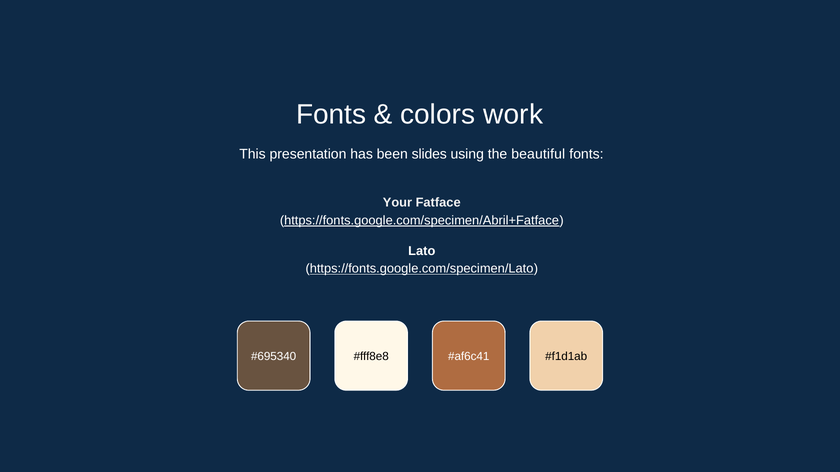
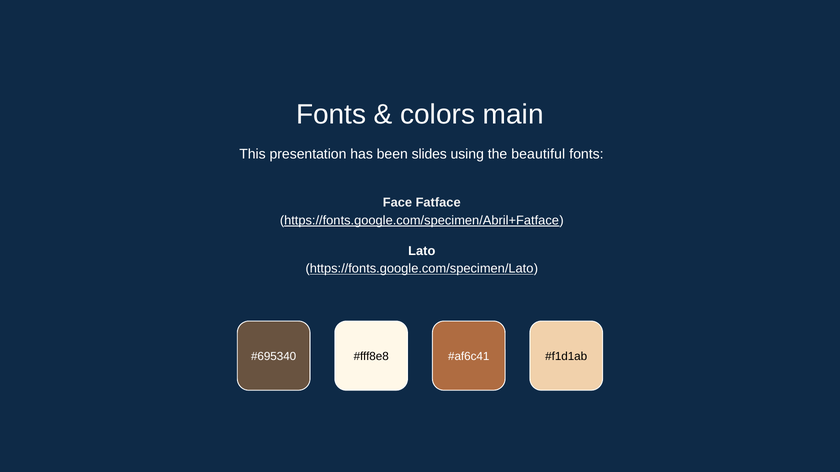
work: work -> main
Your: Your -> Face
